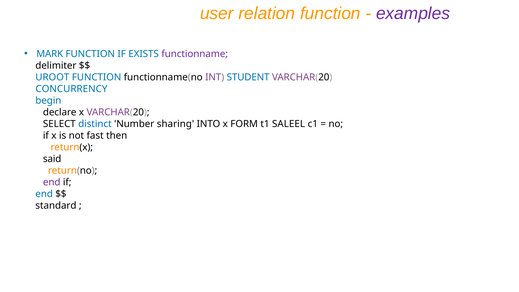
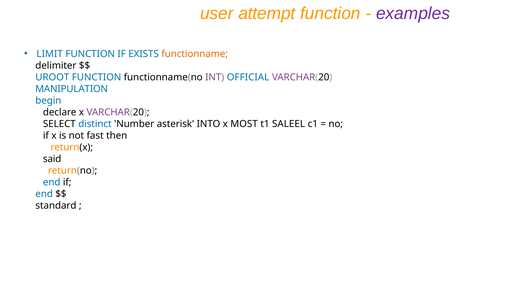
relation: relation -> attempt
MARK: MARK -> LIMIT
functionname colour: purple -> orange
STUDENT: STUDENT -> OFFICIAL
CONCURRENCY: CONCURRENCY -> MANIPULATION
sharing: sharing -> asterisk
FORM: FORM -> MOST
end at (52, 182) colour: purple -> blue
